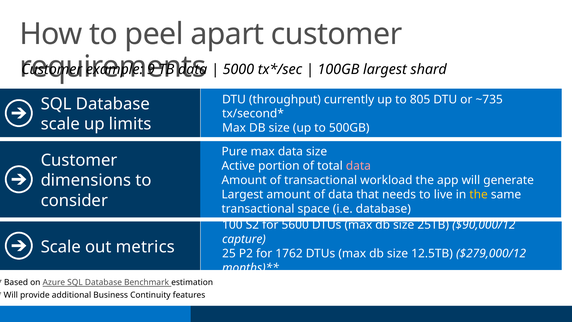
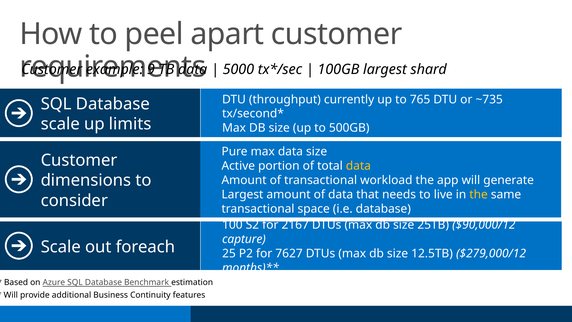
805: 805 -> 765
data at (358, 166) colour: pink -> yellow
5600: 5600 -> 2167
metrics: metrics -> foreach
1762: 1762 -> 7627
